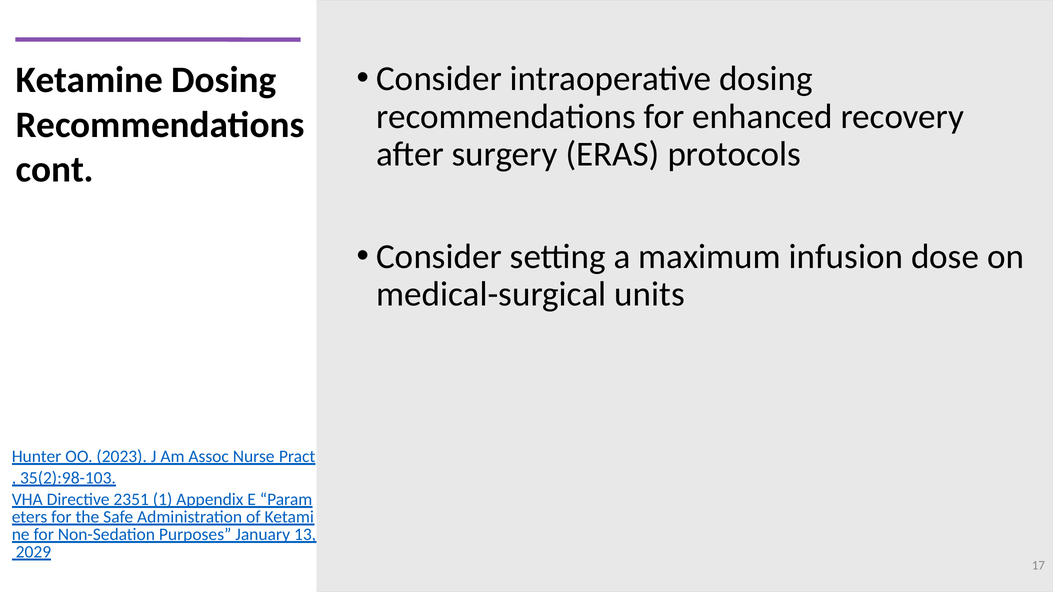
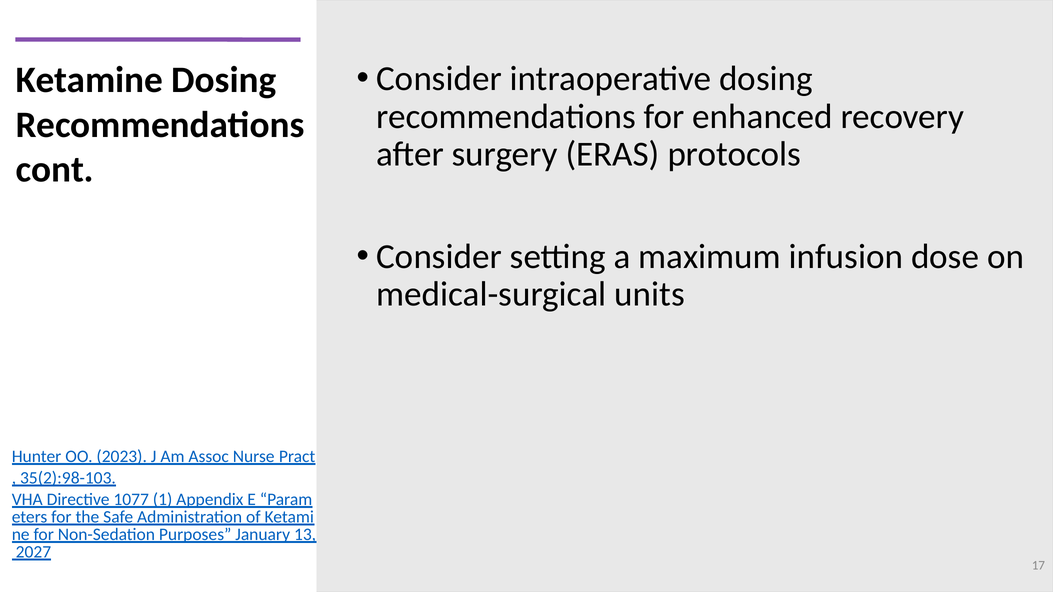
2351: 2351 -> 1077
2029: 2029 -> 2027
